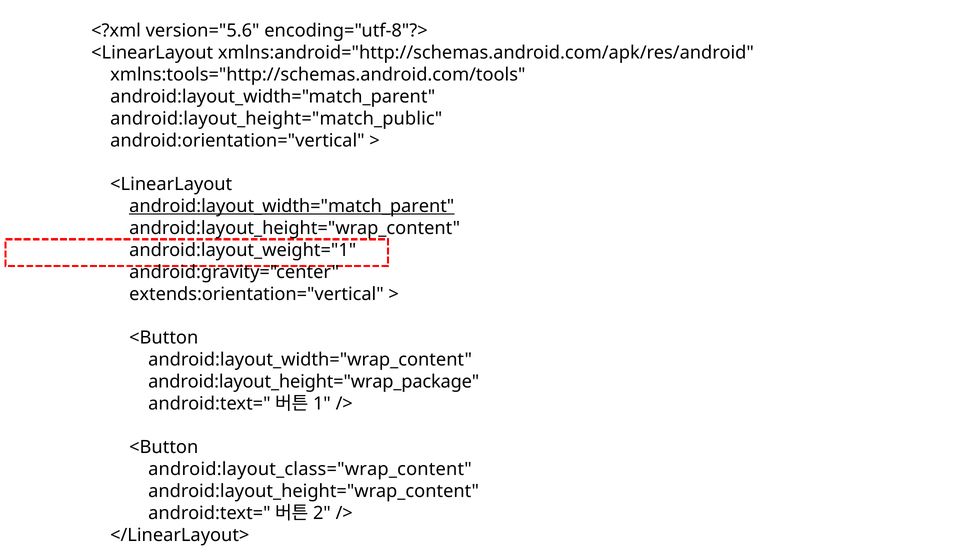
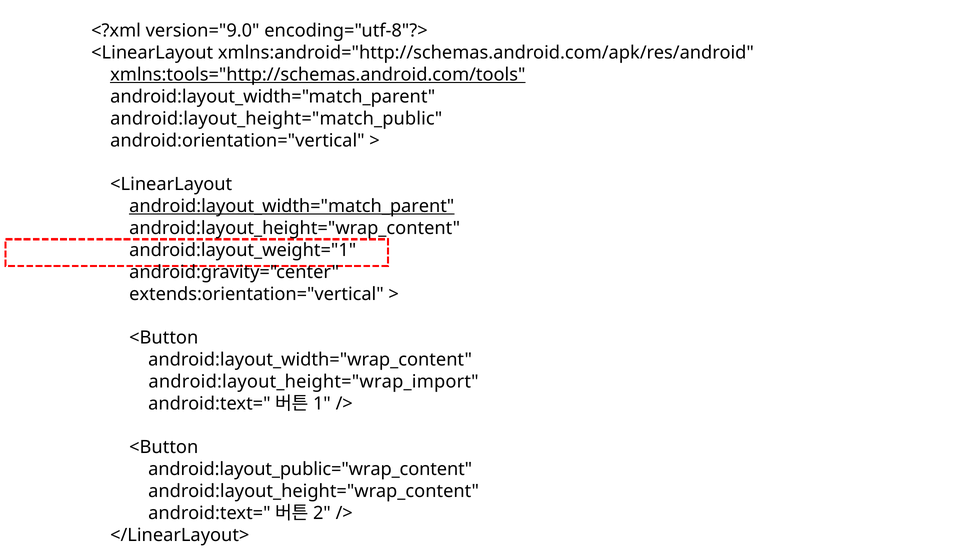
version="5.6: version="5.6 -> version="9.0
xmlns:tools="http://schemas.android.com/tools underline: none -> present
android:layout_height="wrap_package: android:layout_height="wrap_package -> android:layout_height="wrap_import
android:layout_class="wrap_content: android:layout_class="wrap_content -> android:layout_public="wrap_content
